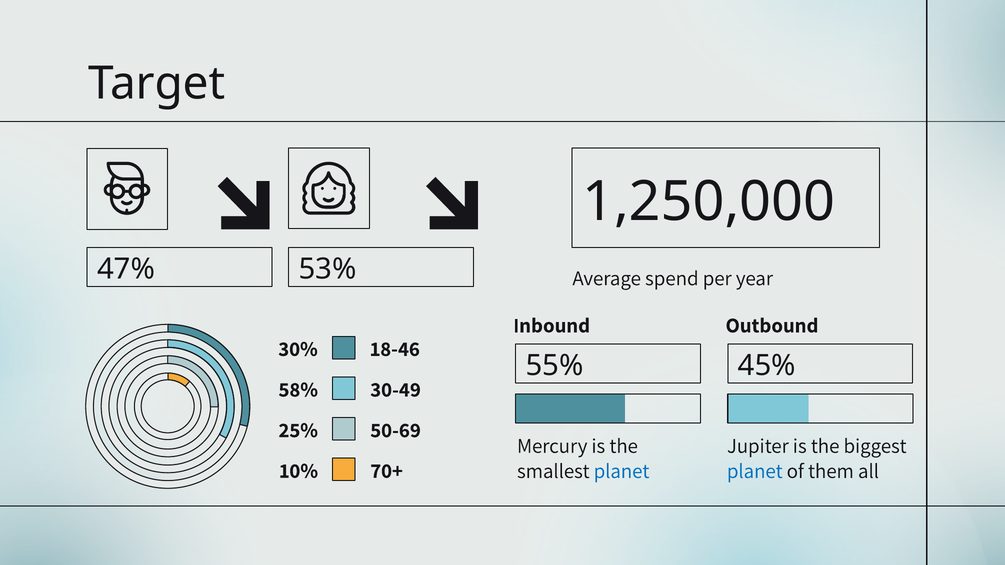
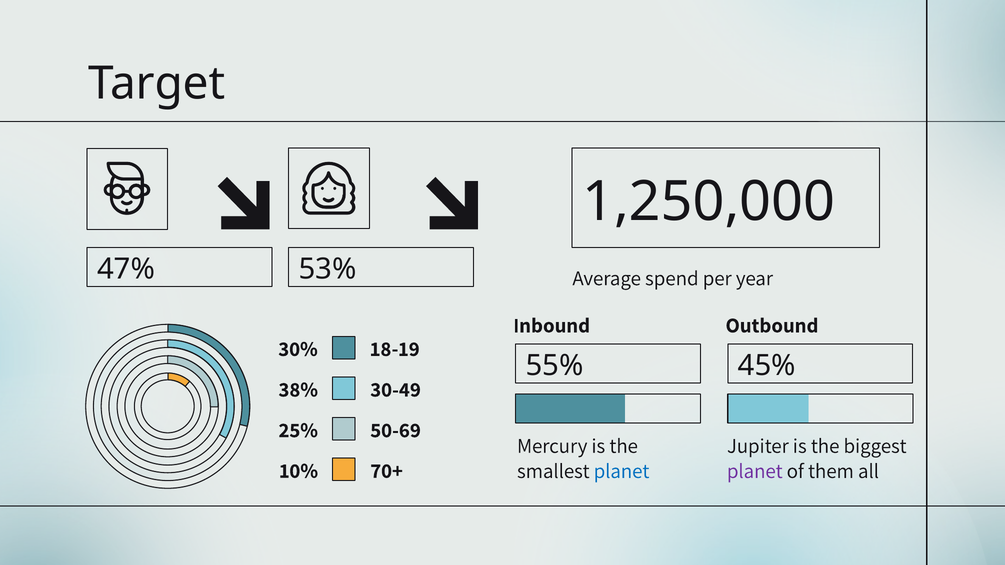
18-46: 18-46 -> 18-19
58%: 58% -> 38%
planet at (755, 471) colour: blue -> purple
